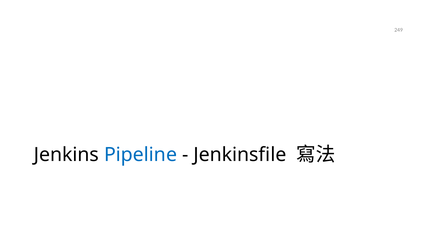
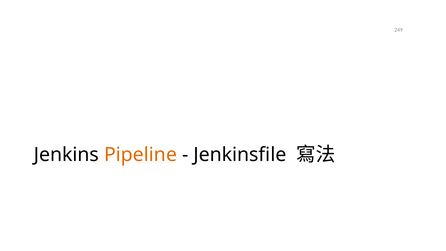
Pipeline colour: blue -> orange
